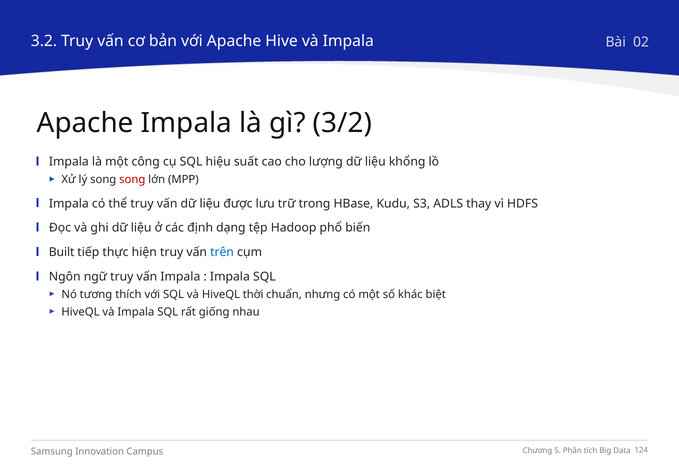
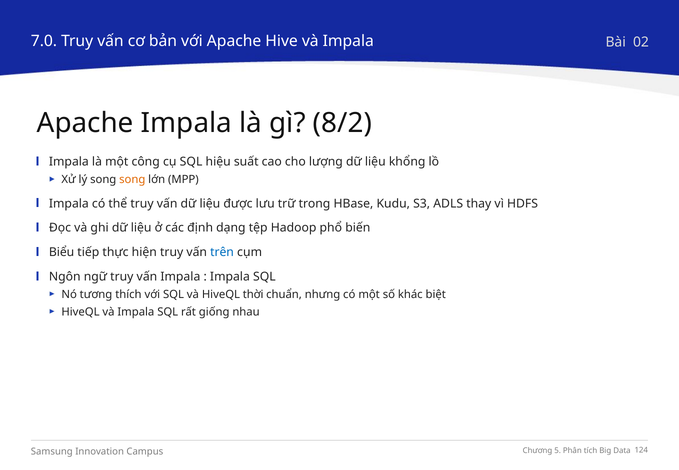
3.2: 3.2 -> 7.0
3/2: 3/2 -> 8/2
song at (132, 180) colour: red -> orange
Built: Built -> Biểu
